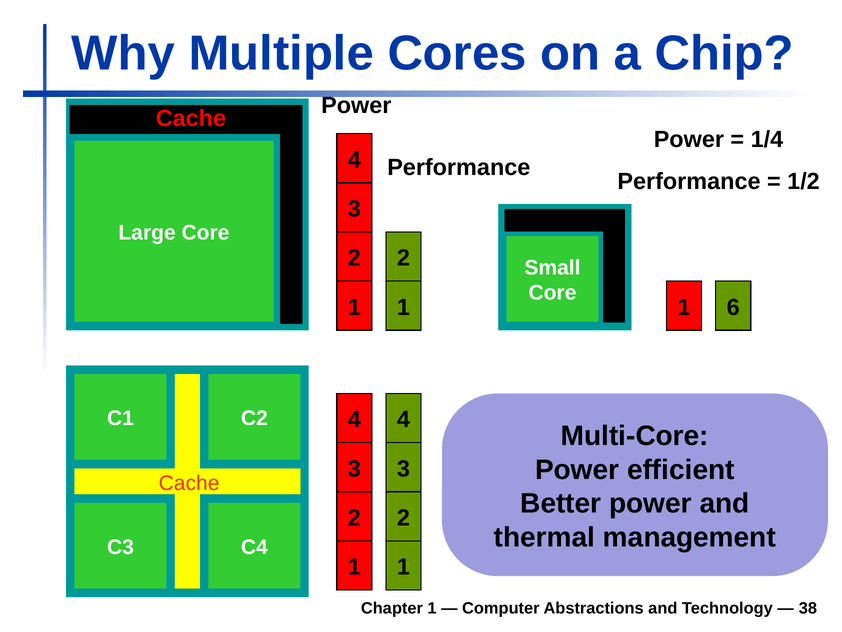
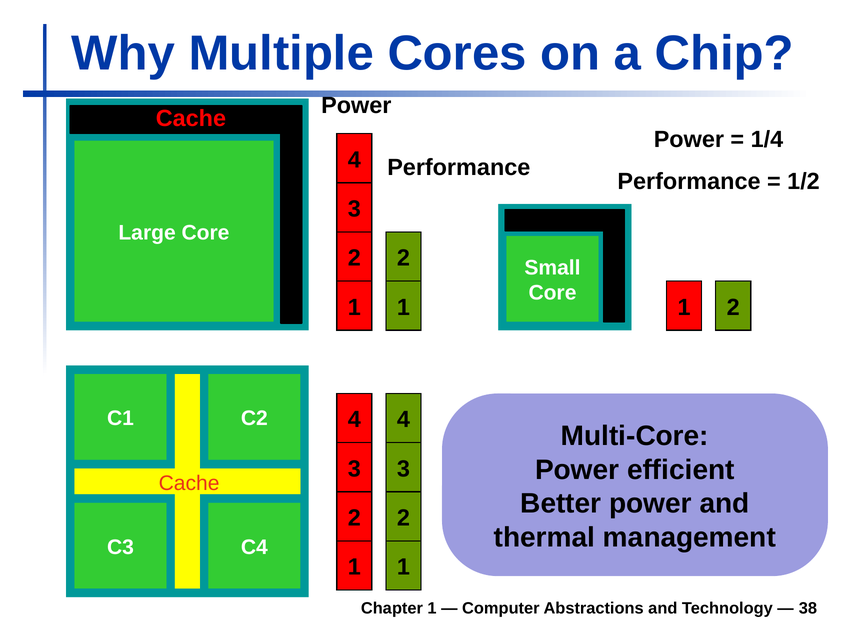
6 at (733, 307): 6 -> 2
